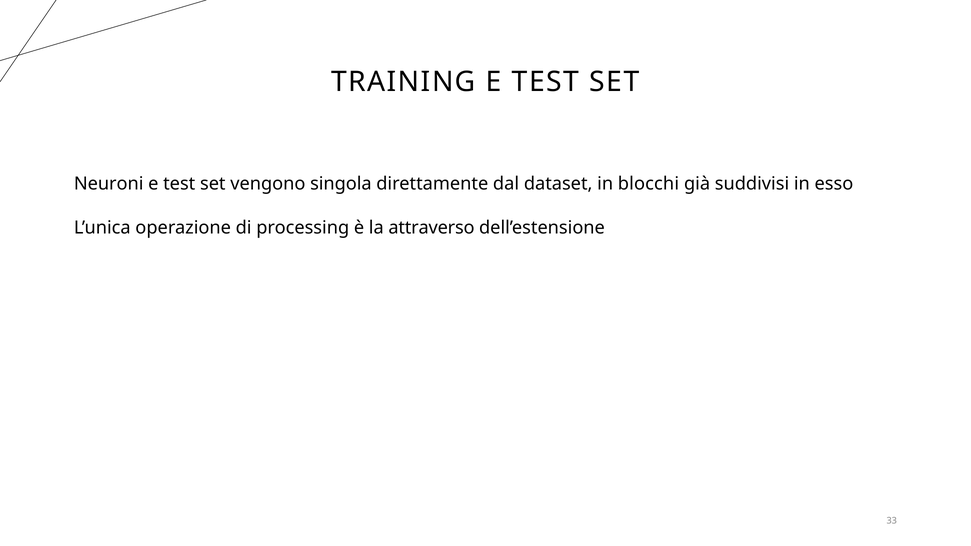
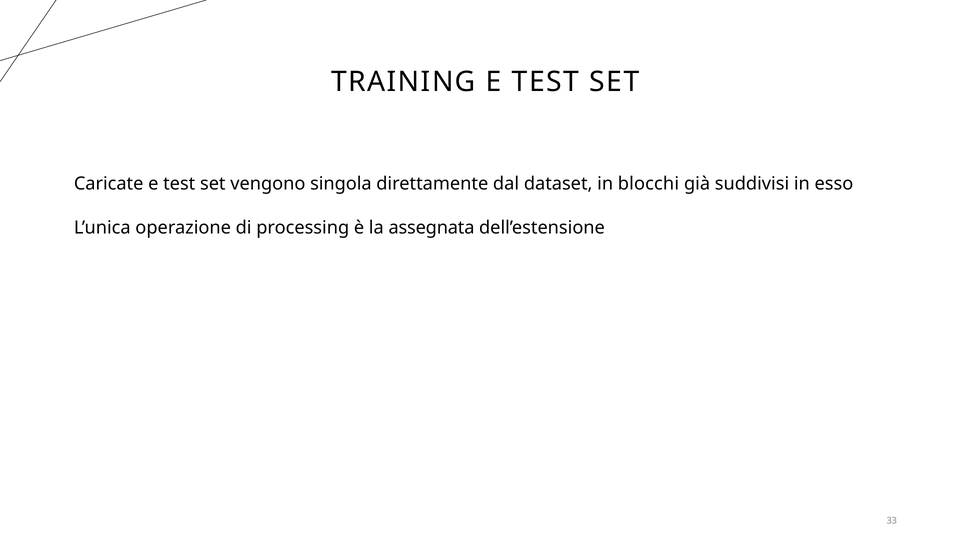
Neuroni: Neuroni -> Caricate
attraverso: attraverso -> assegnata
